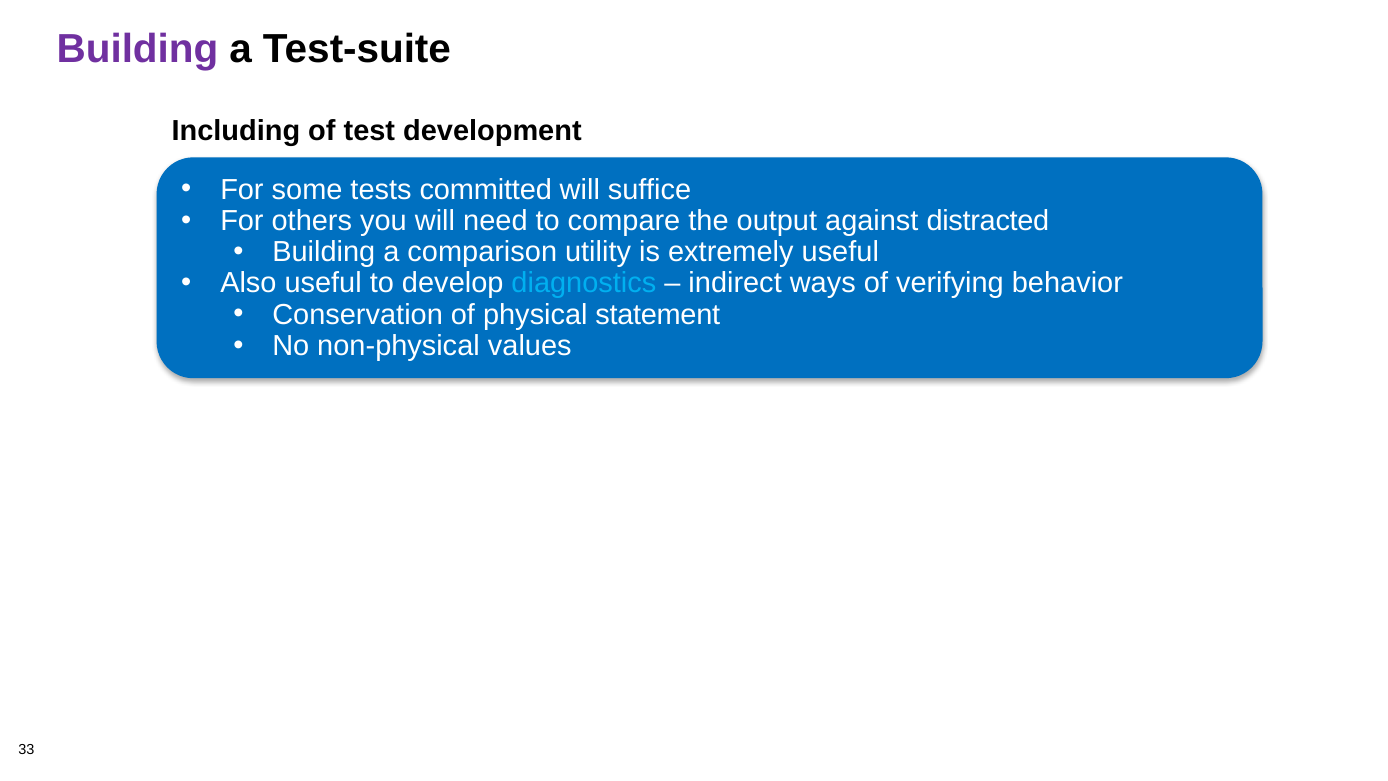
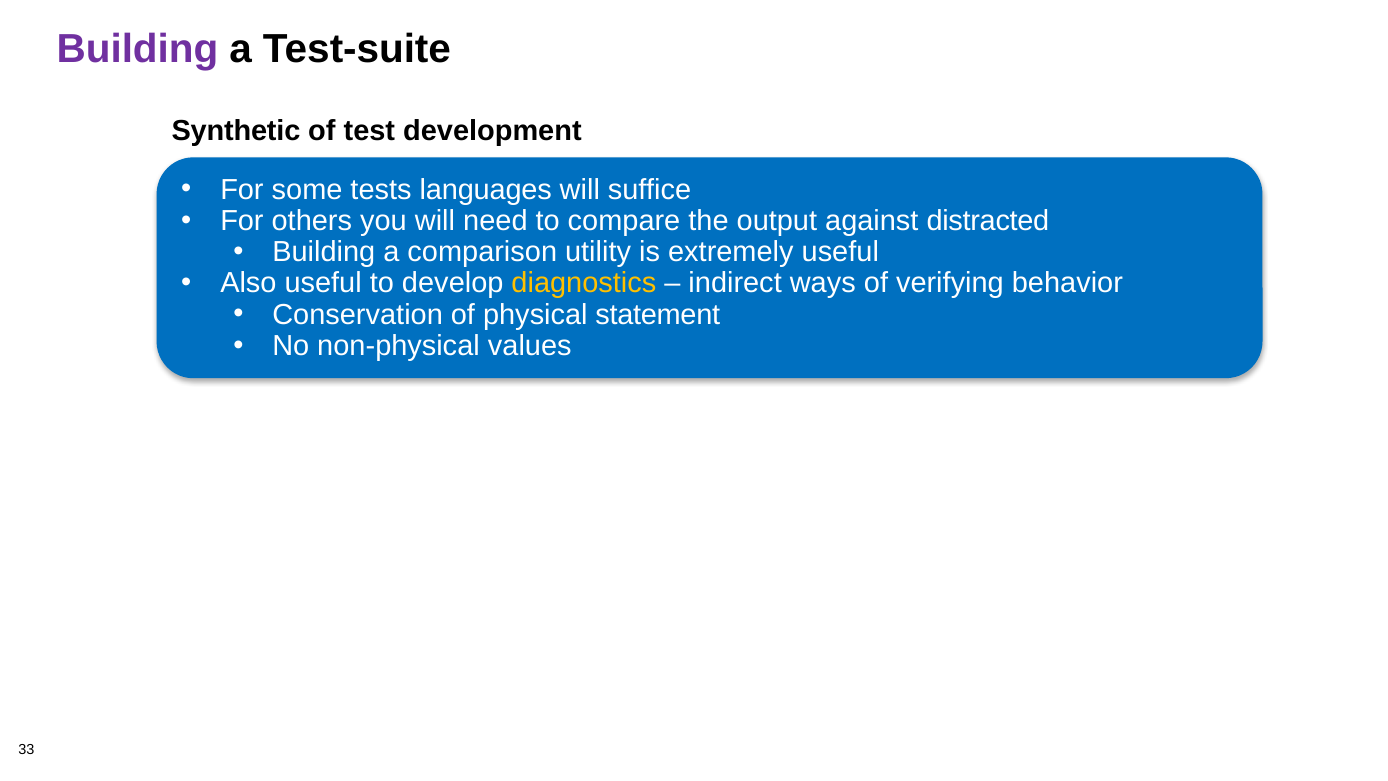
Including: Including -> Synthetic
committed: committed -> languages
diagnostics colour: light blue -> yellow
